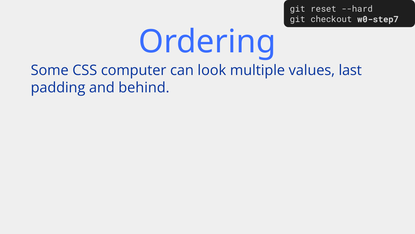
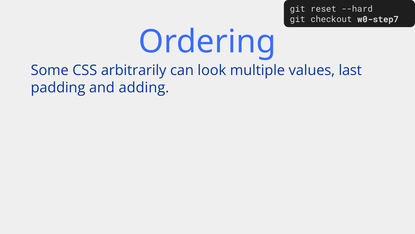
computer: computer -> arbitrarily
behind: behind -> adding
